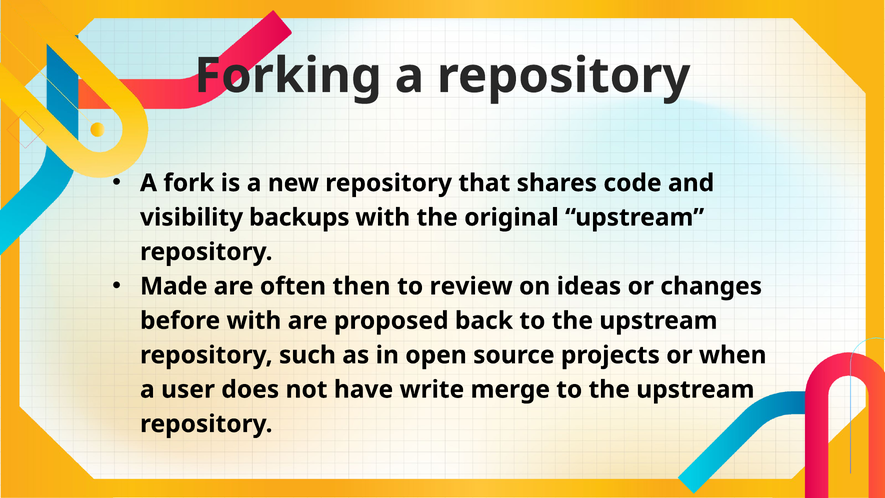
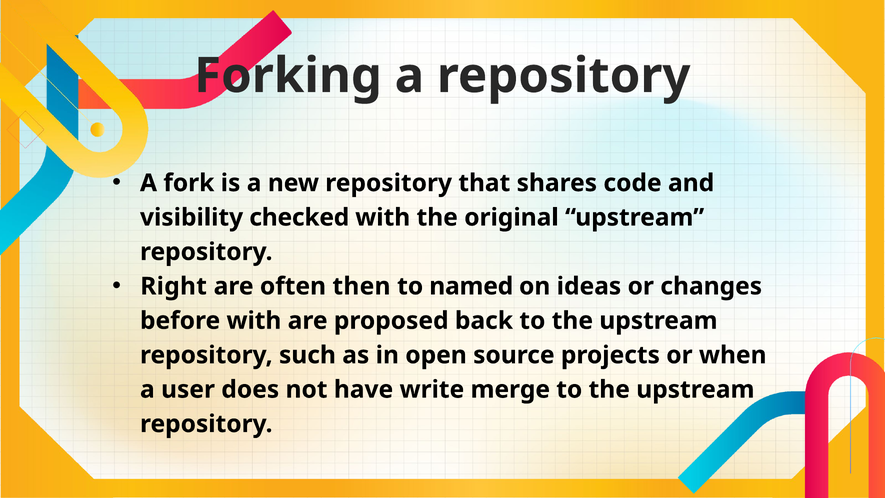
backups: backups -> checked
Made: Made -> Right
review: review -> named
